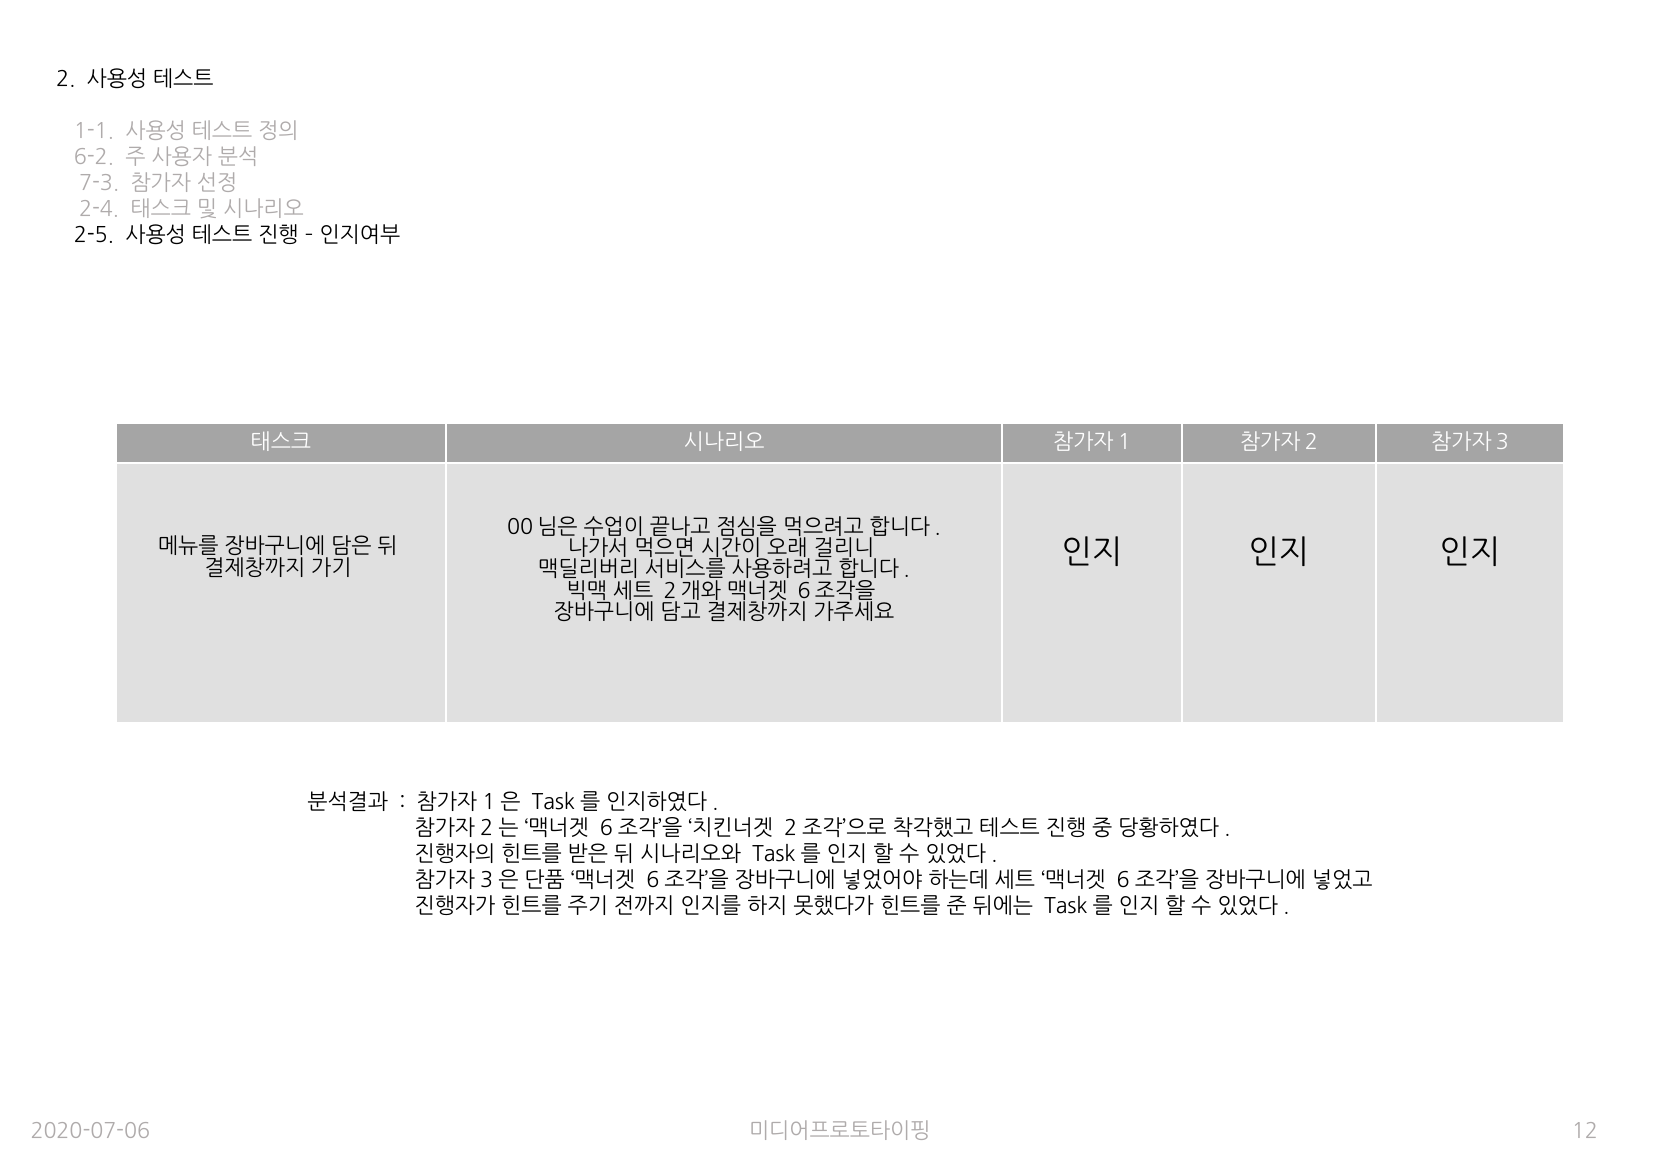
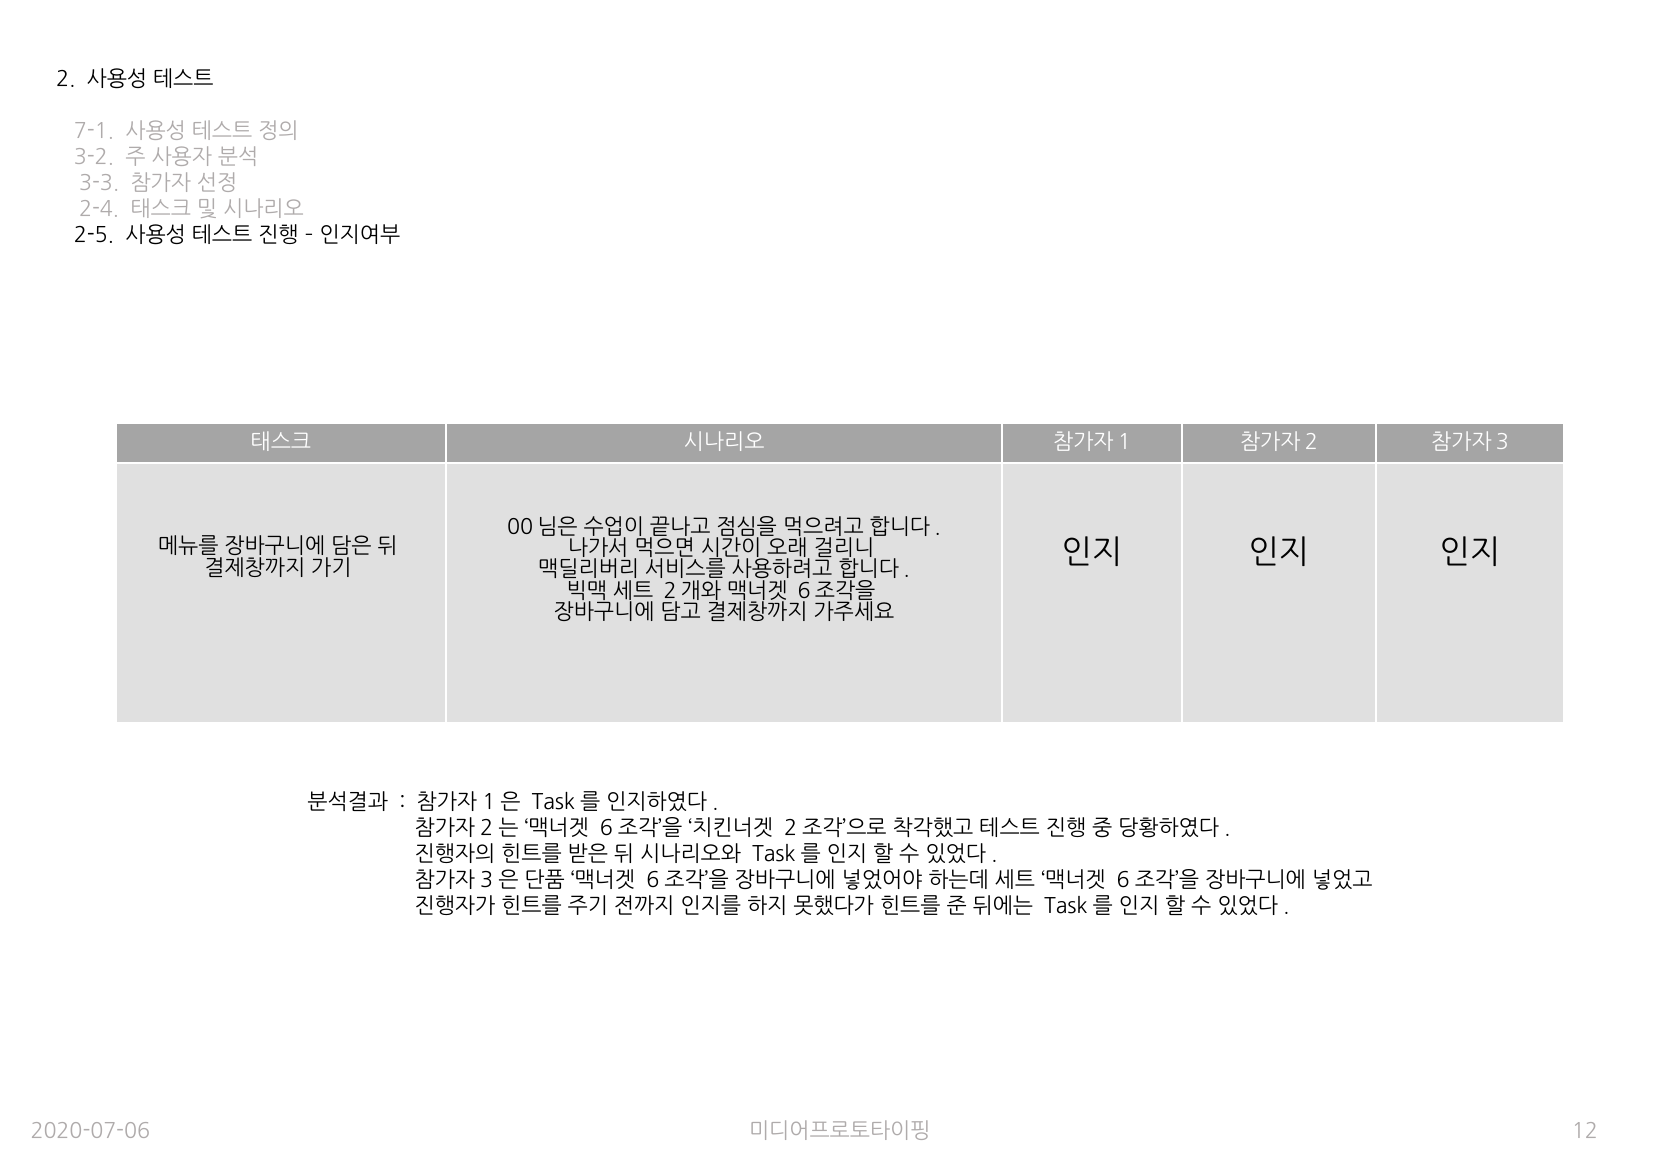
1-1: 1-1 -> 7-1
6-2: 6-2 -> 3-2
7-3: 7-3 -> 3-3
